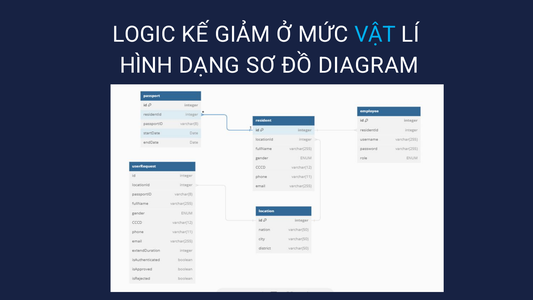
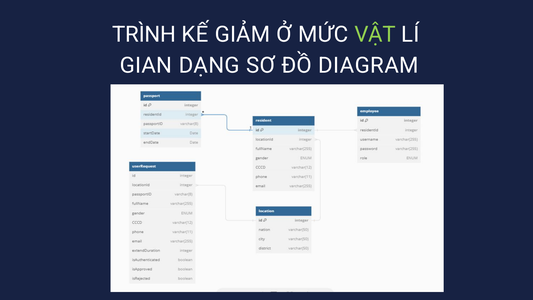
LOGIC: LOGIC -> TRÌNH
VẬT colour: light blue -> light green
HÌNH: HÌNH -> GIAN
